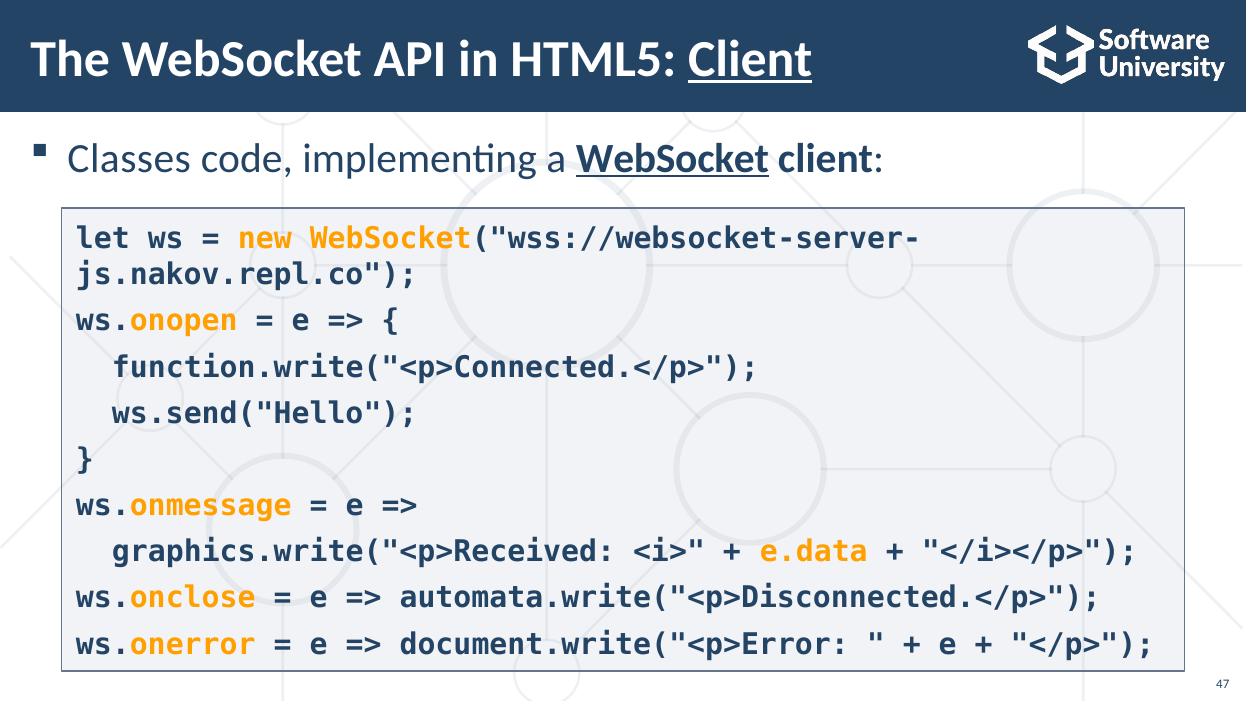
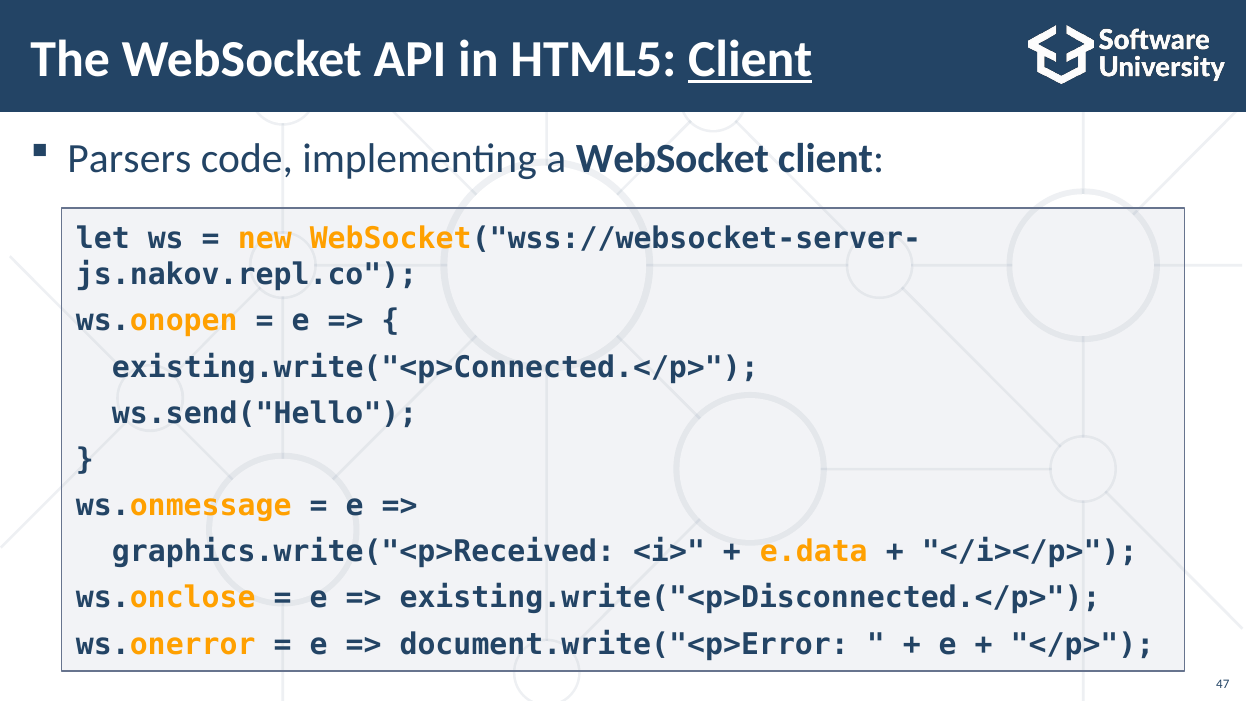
Classes: Classes -> Parsers
WebSocket at (672, 158) underline: present -> none
function.write("<p>Connected.</p>: function.write("<p>Connected.</p> -> existing.write("<p>Connected.</p>
automata.write("<p>Disconnected.</p>: automata.write("<p>Disconnected.</p> -> existing.write("<p>Disconnected.</p>
